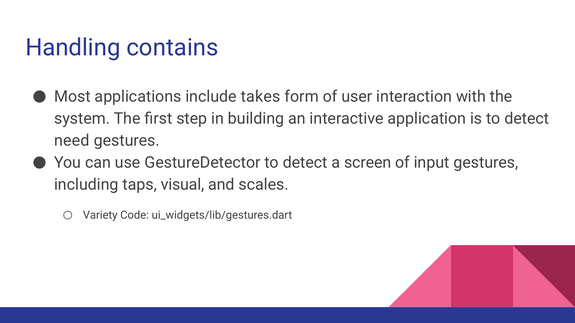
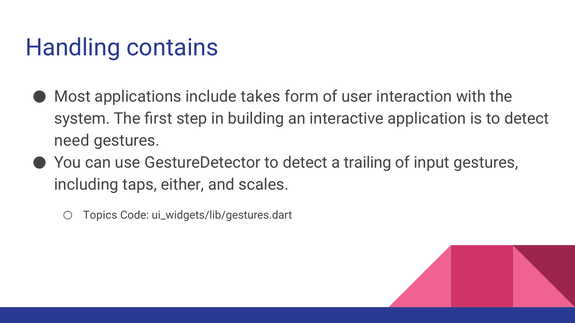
screen: screen -> trailing
visual: visual -> either
Variety: Variety -> Topics
